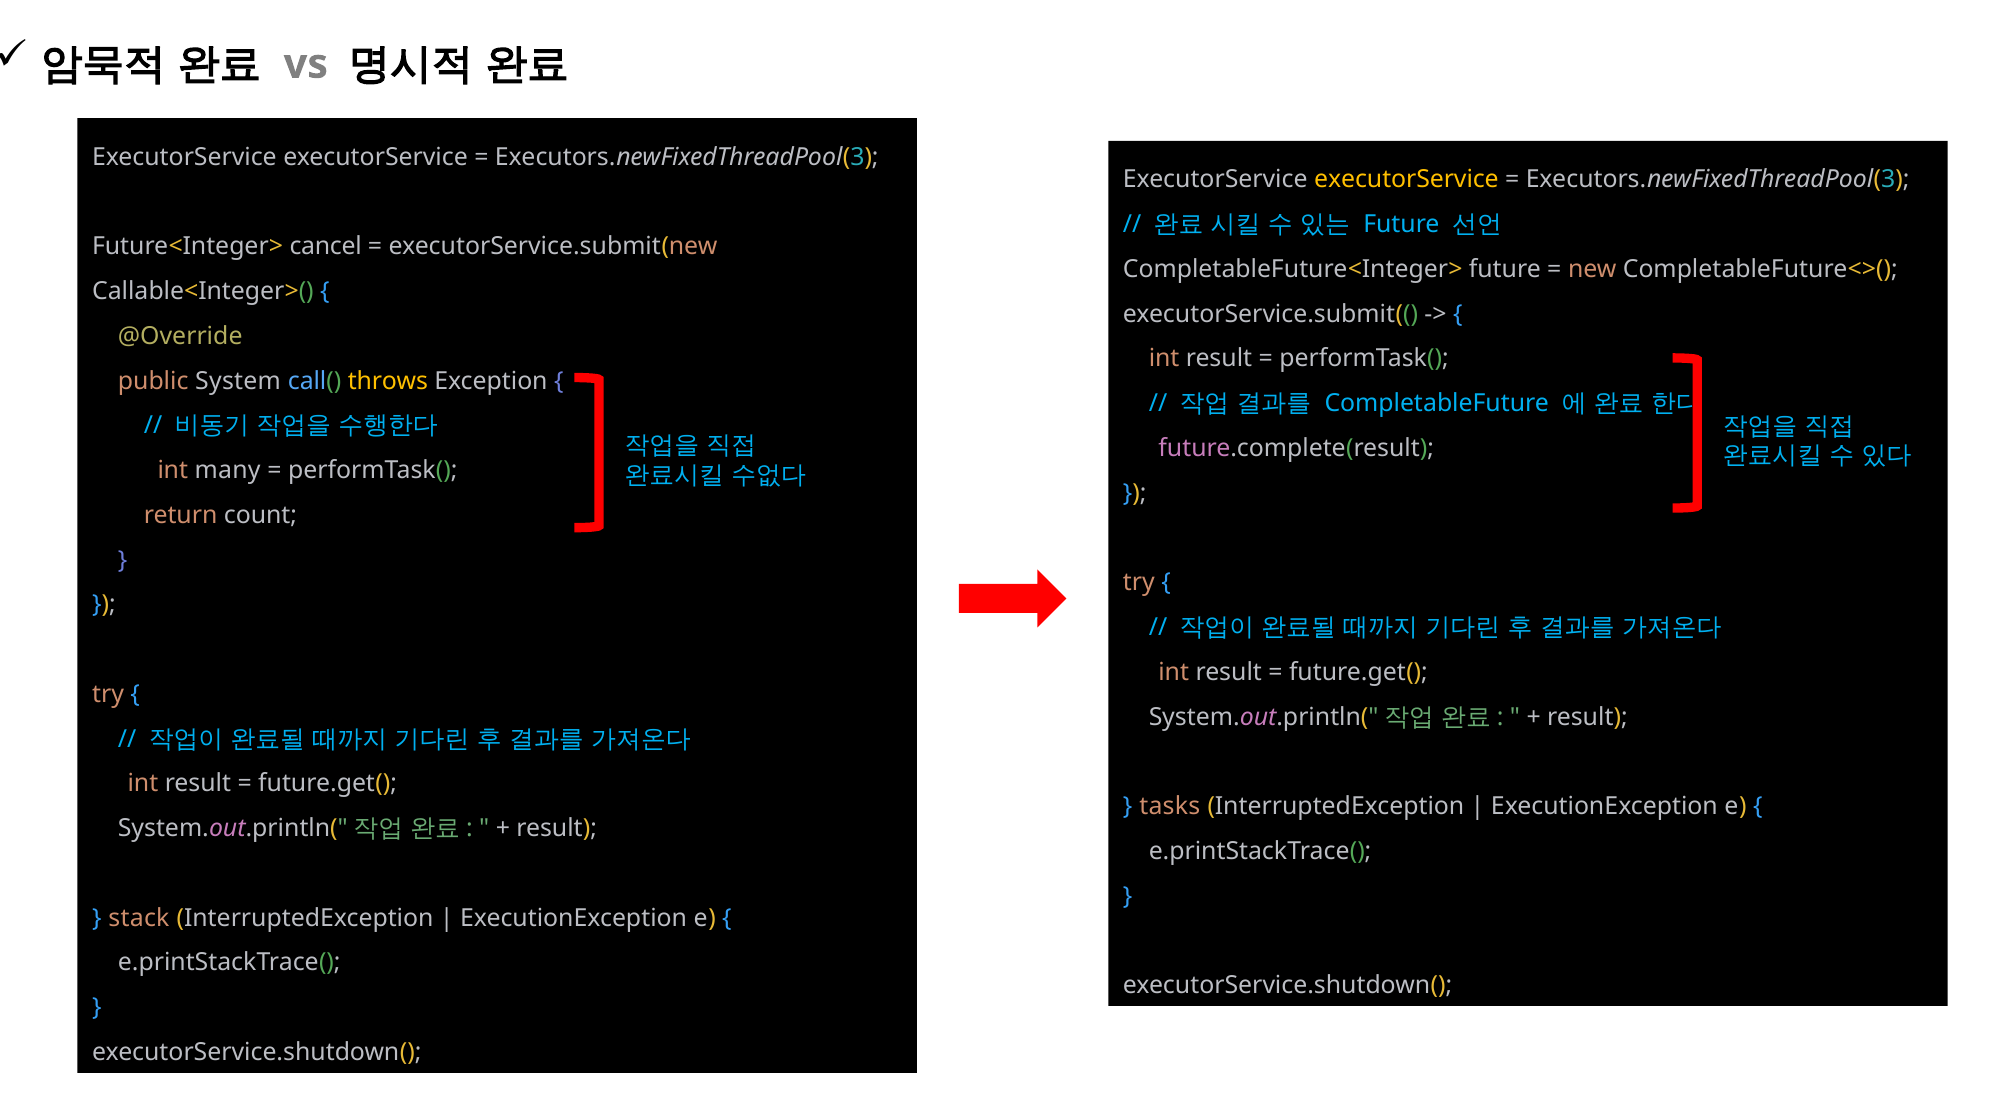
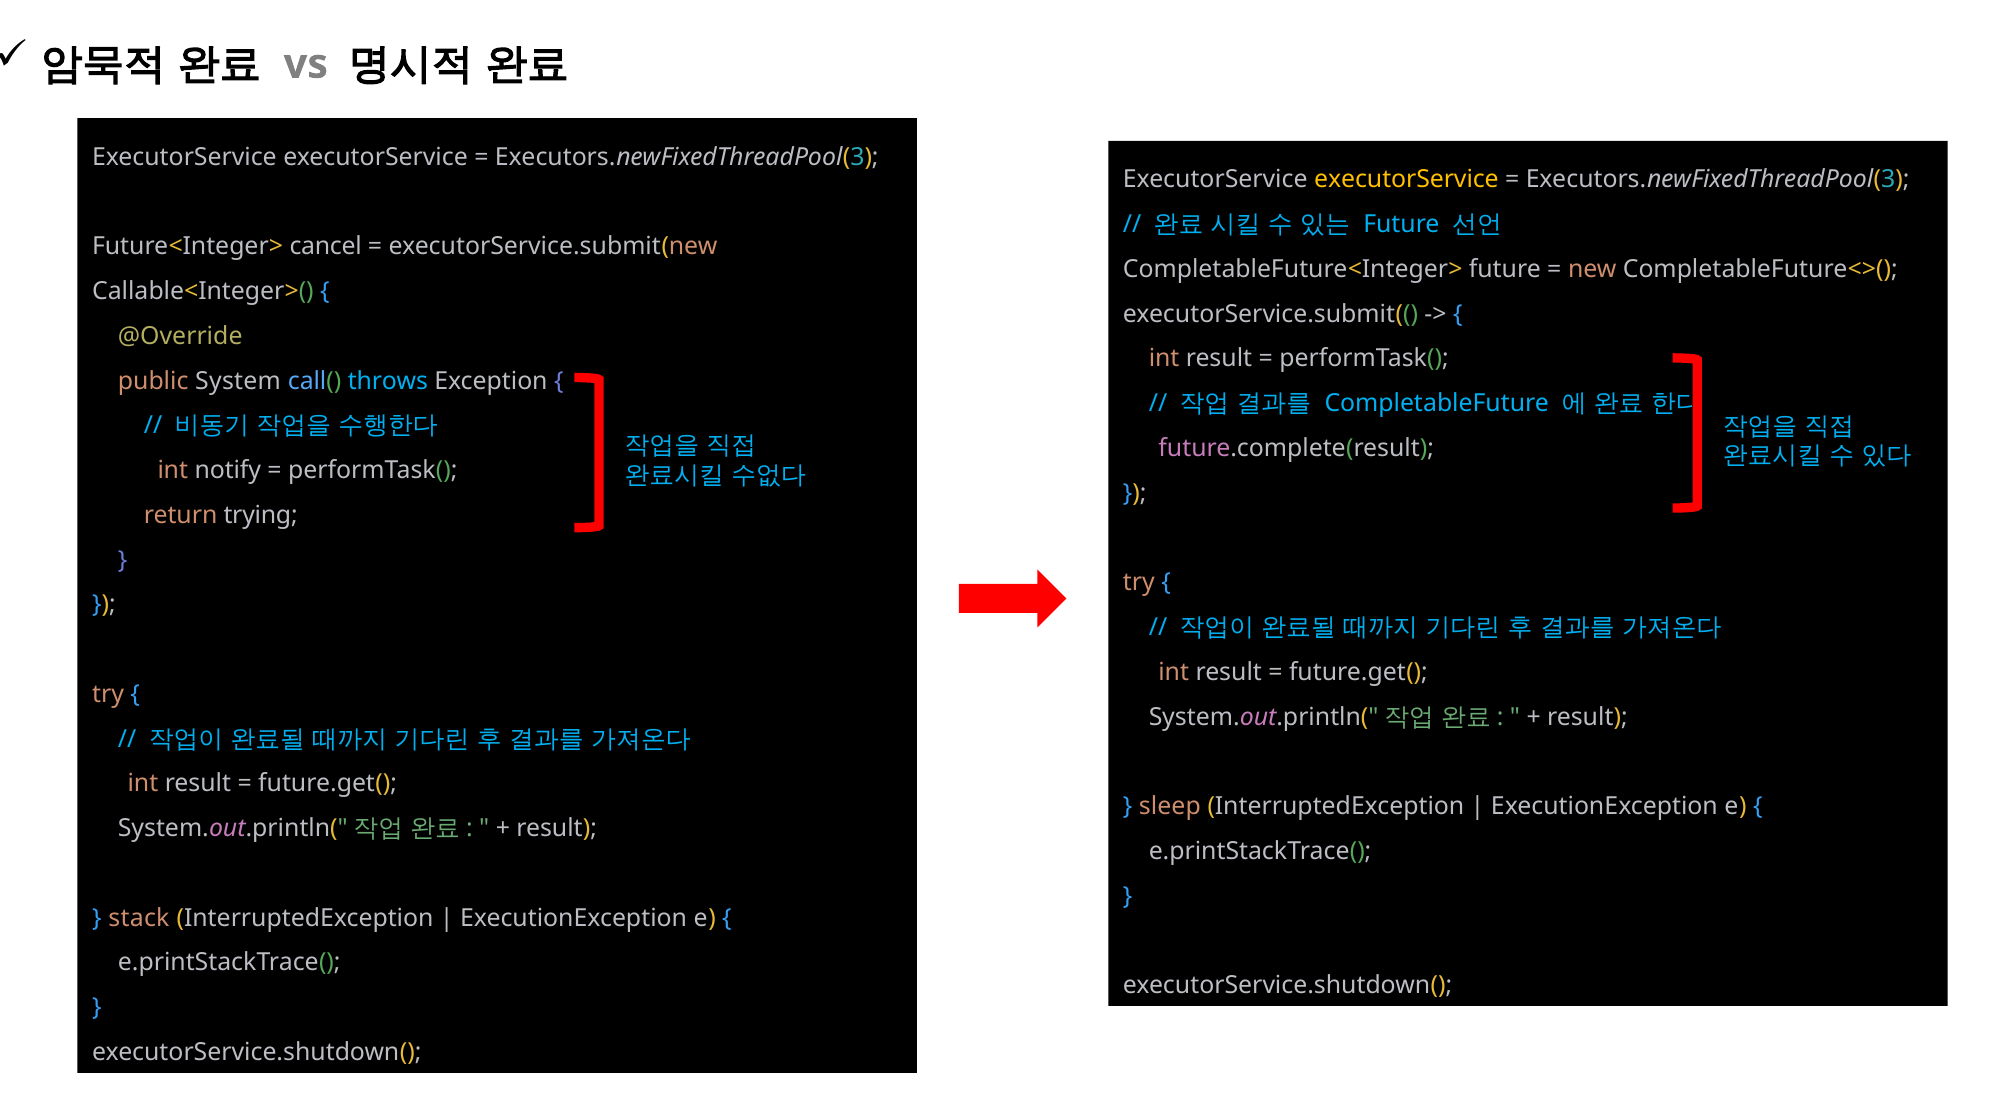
throws colour: yellow -> light blue
many: many -> notify
count: count -> trying
tasks: tasks -> sleep
